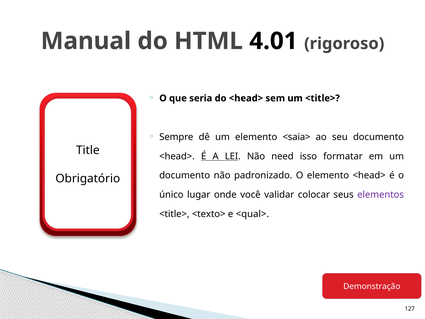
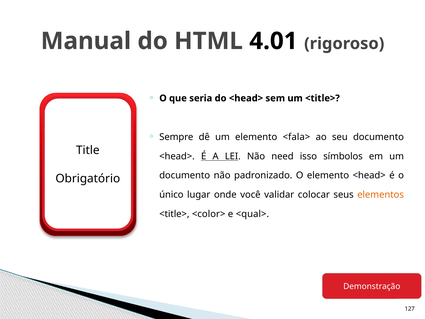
<saia>: <saia> -> <fala>
formatar: formatar -> símbolos
elementos colour: purple -> orange
<texto>: <texto> -> <color>
